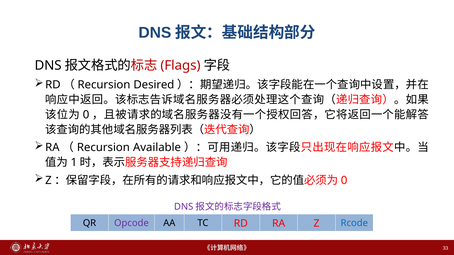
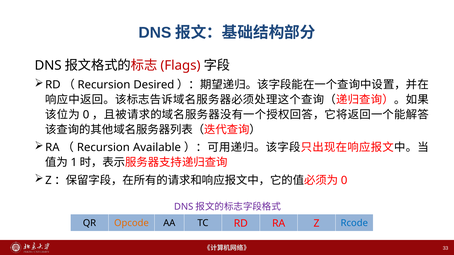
Opcode colour: purple -> orange
